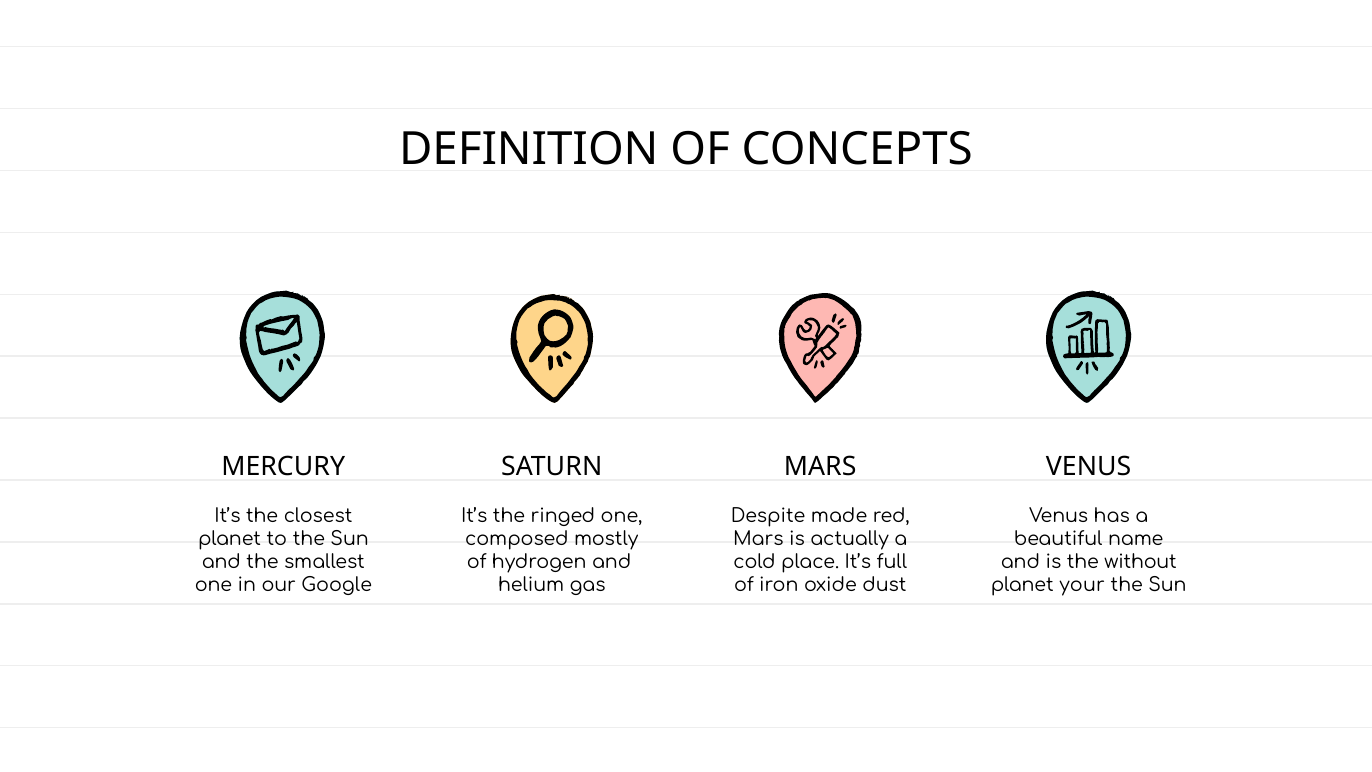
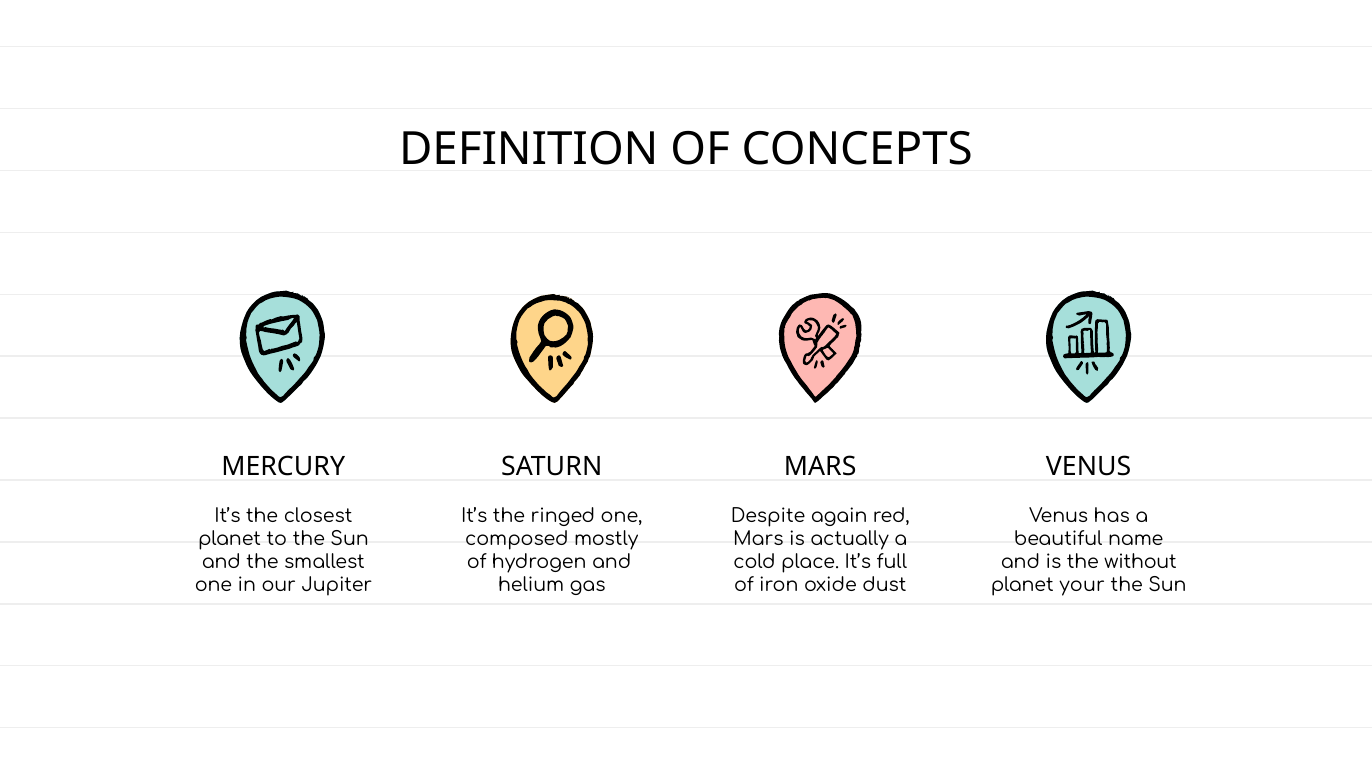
made: made -> again
Google: Google -> Jupiter
